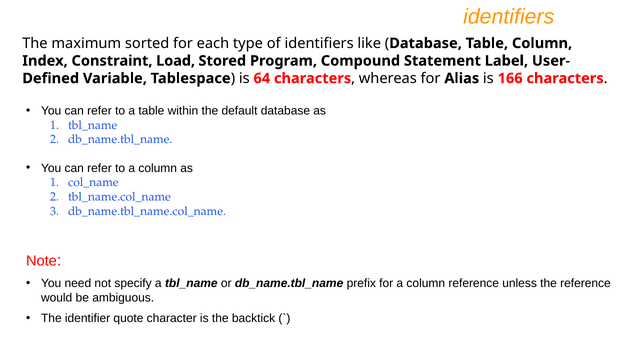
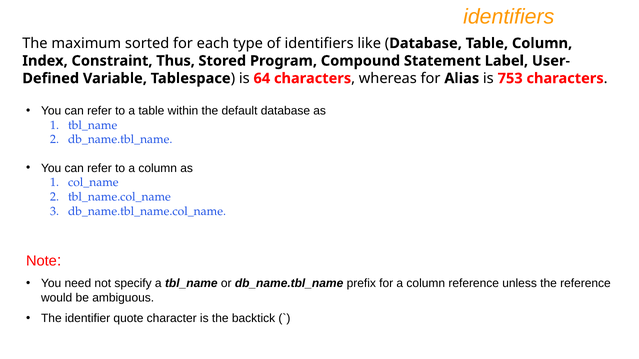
Load: Load -> Thus
166: 166 -> 753
